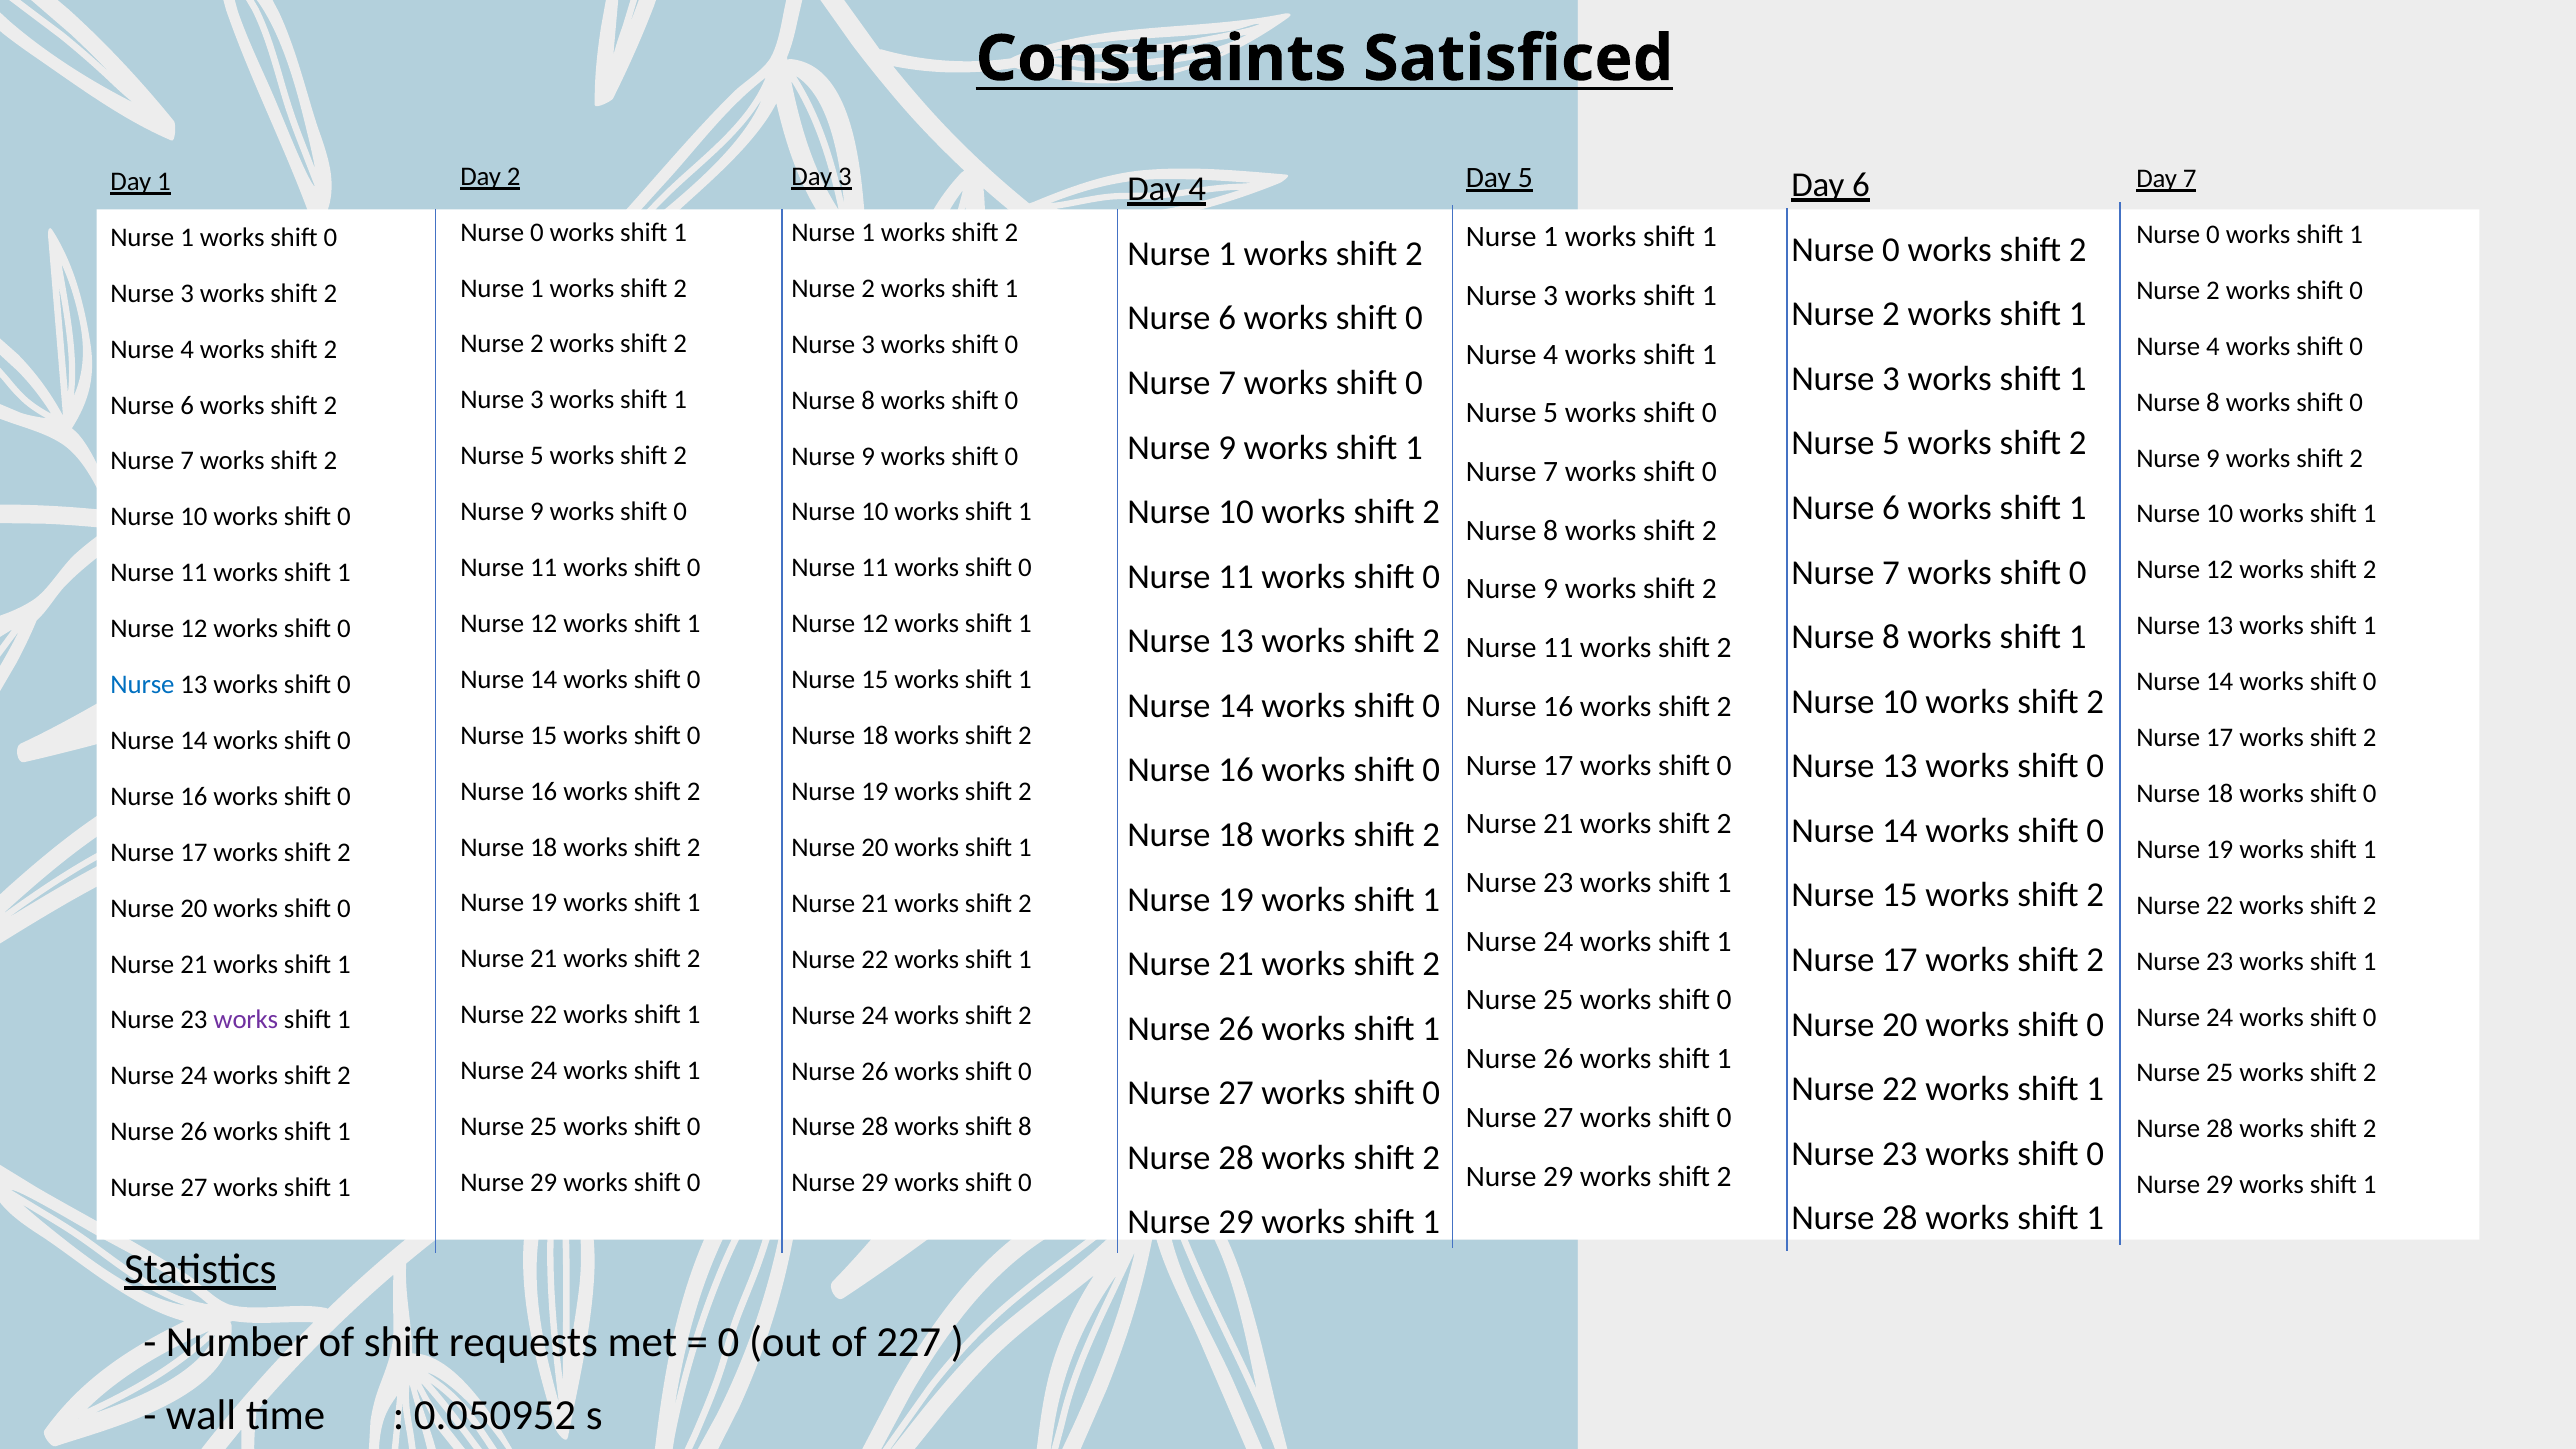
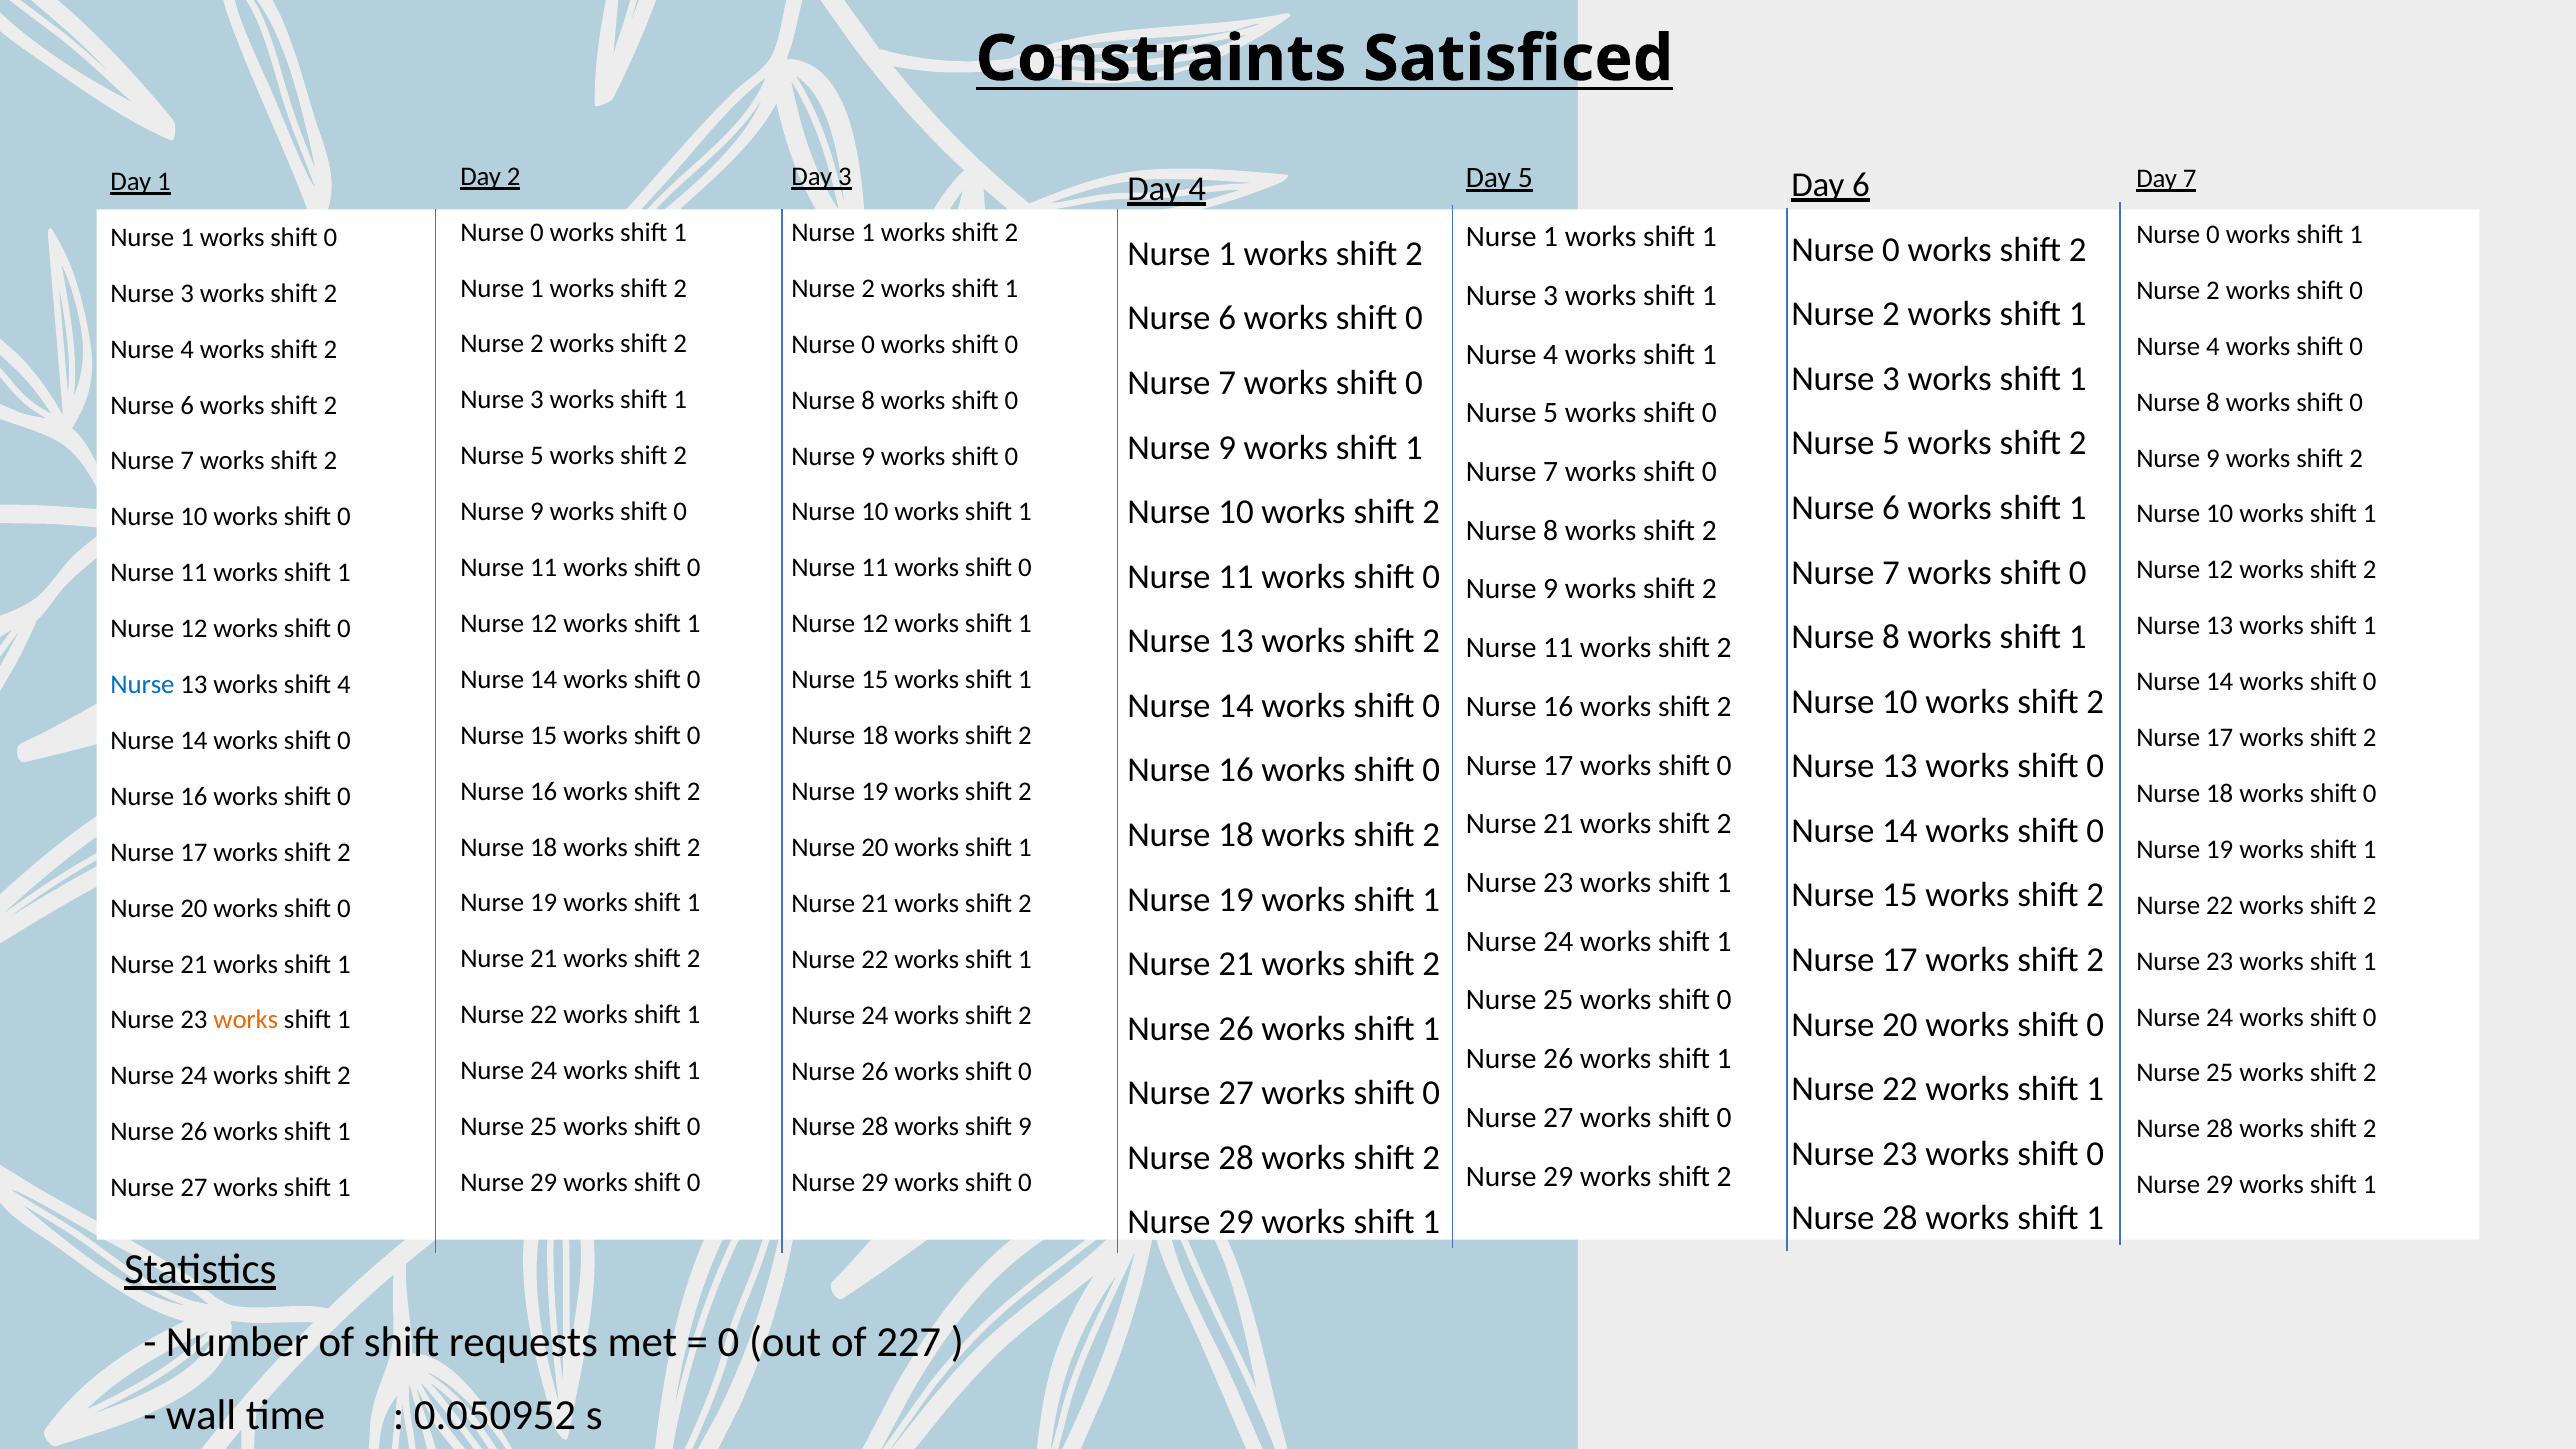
3 at (868, 344): 3 -> 0
0 at (344, 685): 0 -> 4
works at (246, 1020) colour: purple -> orange
shift 8: 8 -> 9
